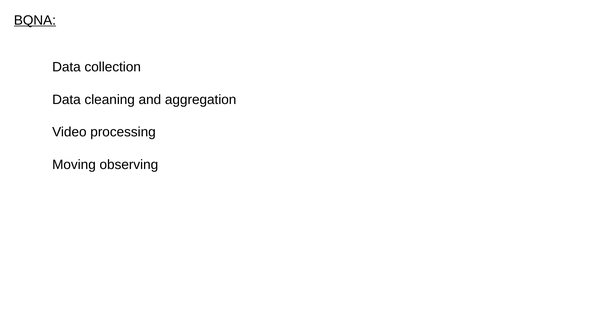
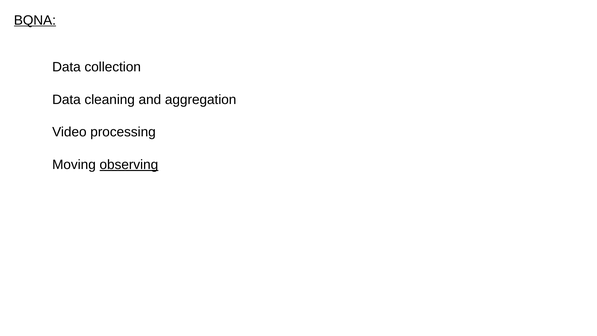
observing underline: none -> present
